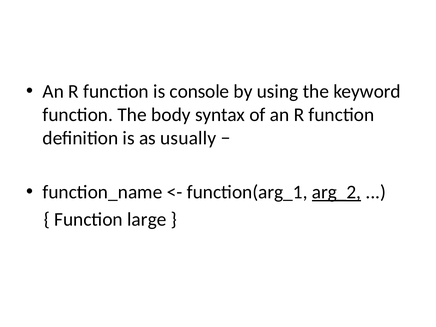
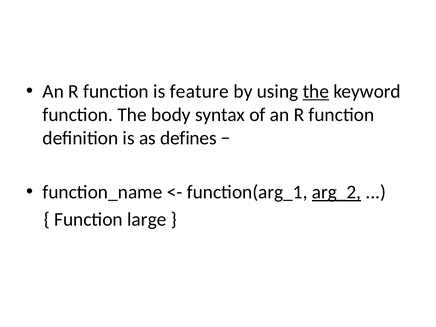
console: console -> feature
the at (316, 91) underline: none -> present
usually: usually -> defines
